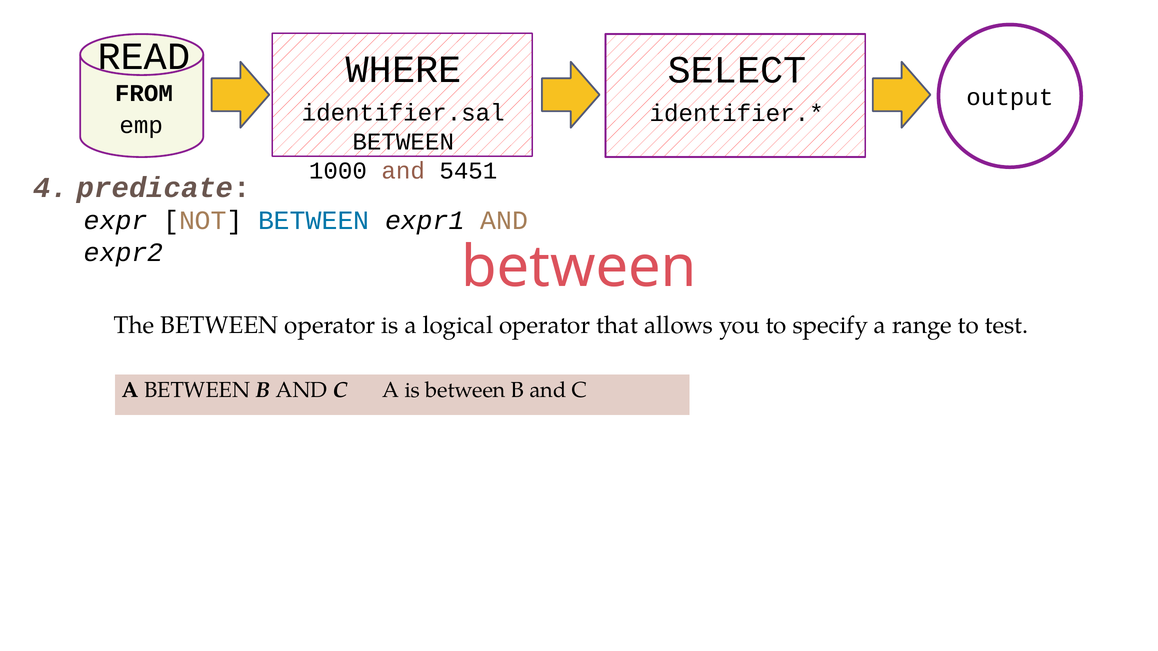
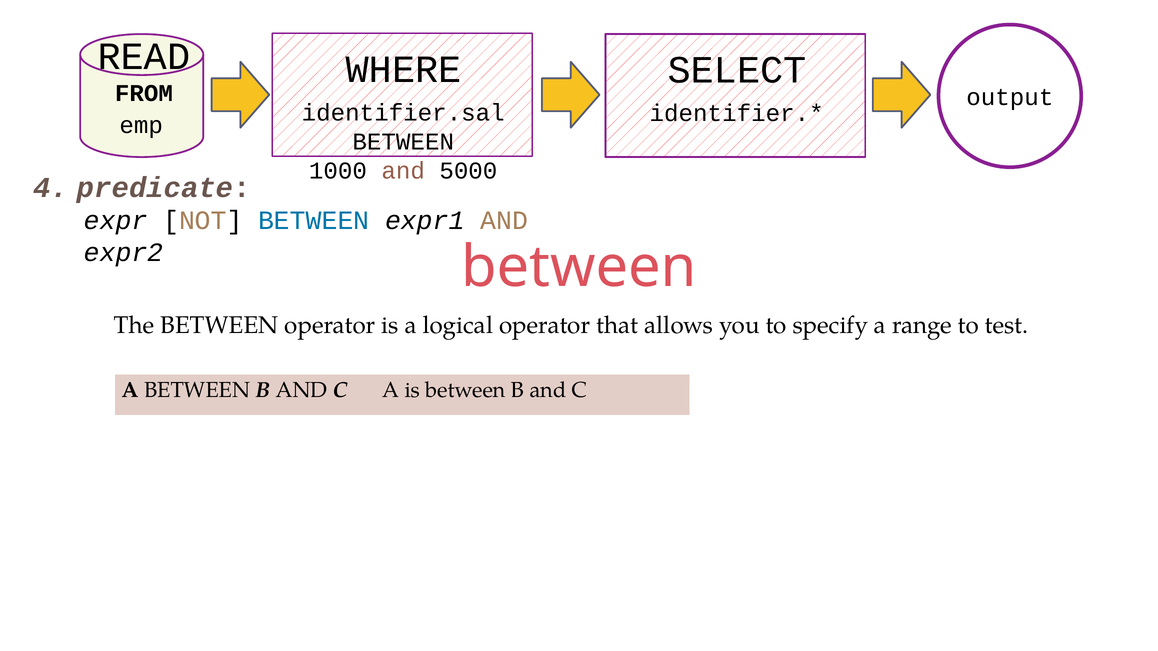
5451: 5451 -> 5000
